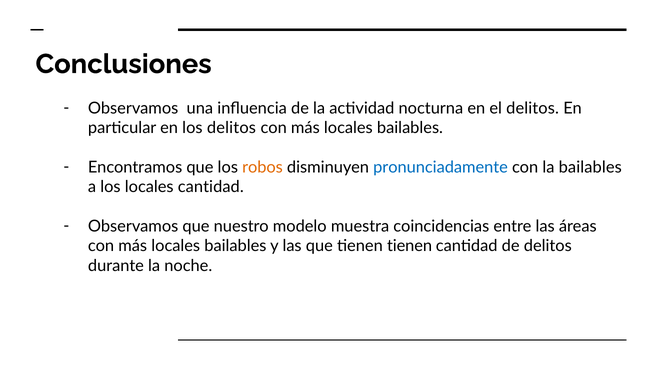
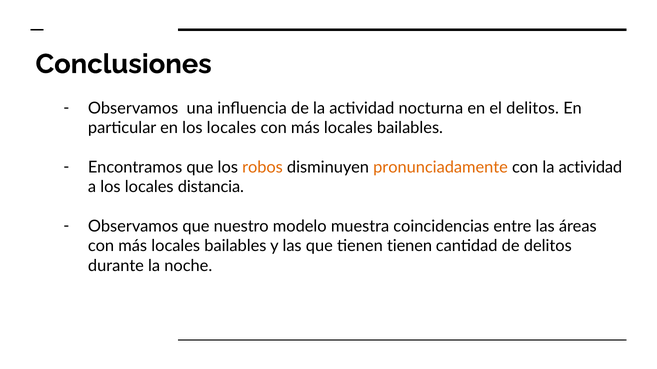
en los delitos: delitos -> locales
pronunciadamente colour: blue -> orange
con la bailables: bailables -> actividad
locales cantidad: cantidad -> distancia
